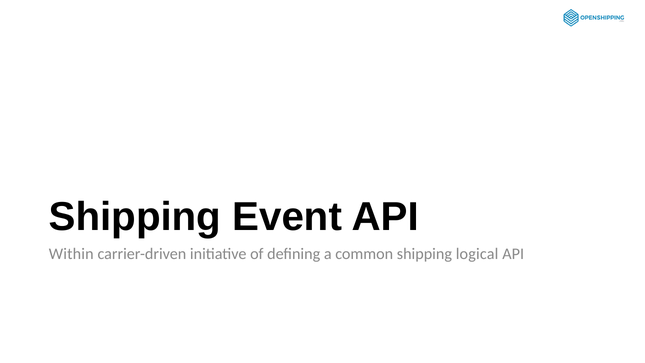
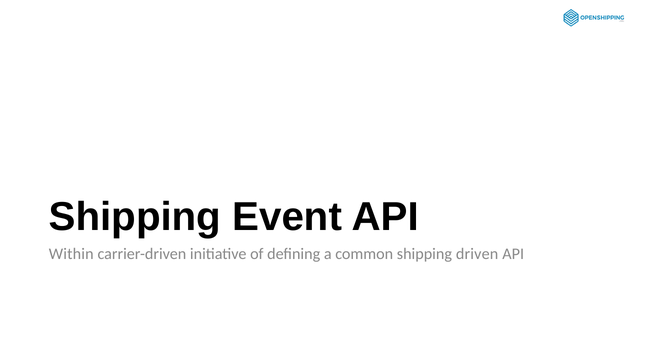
logical: logical -> driven
